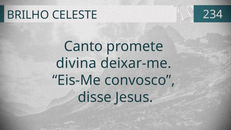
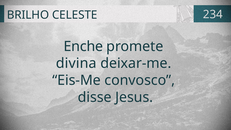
Canto: Canto -> Enche
